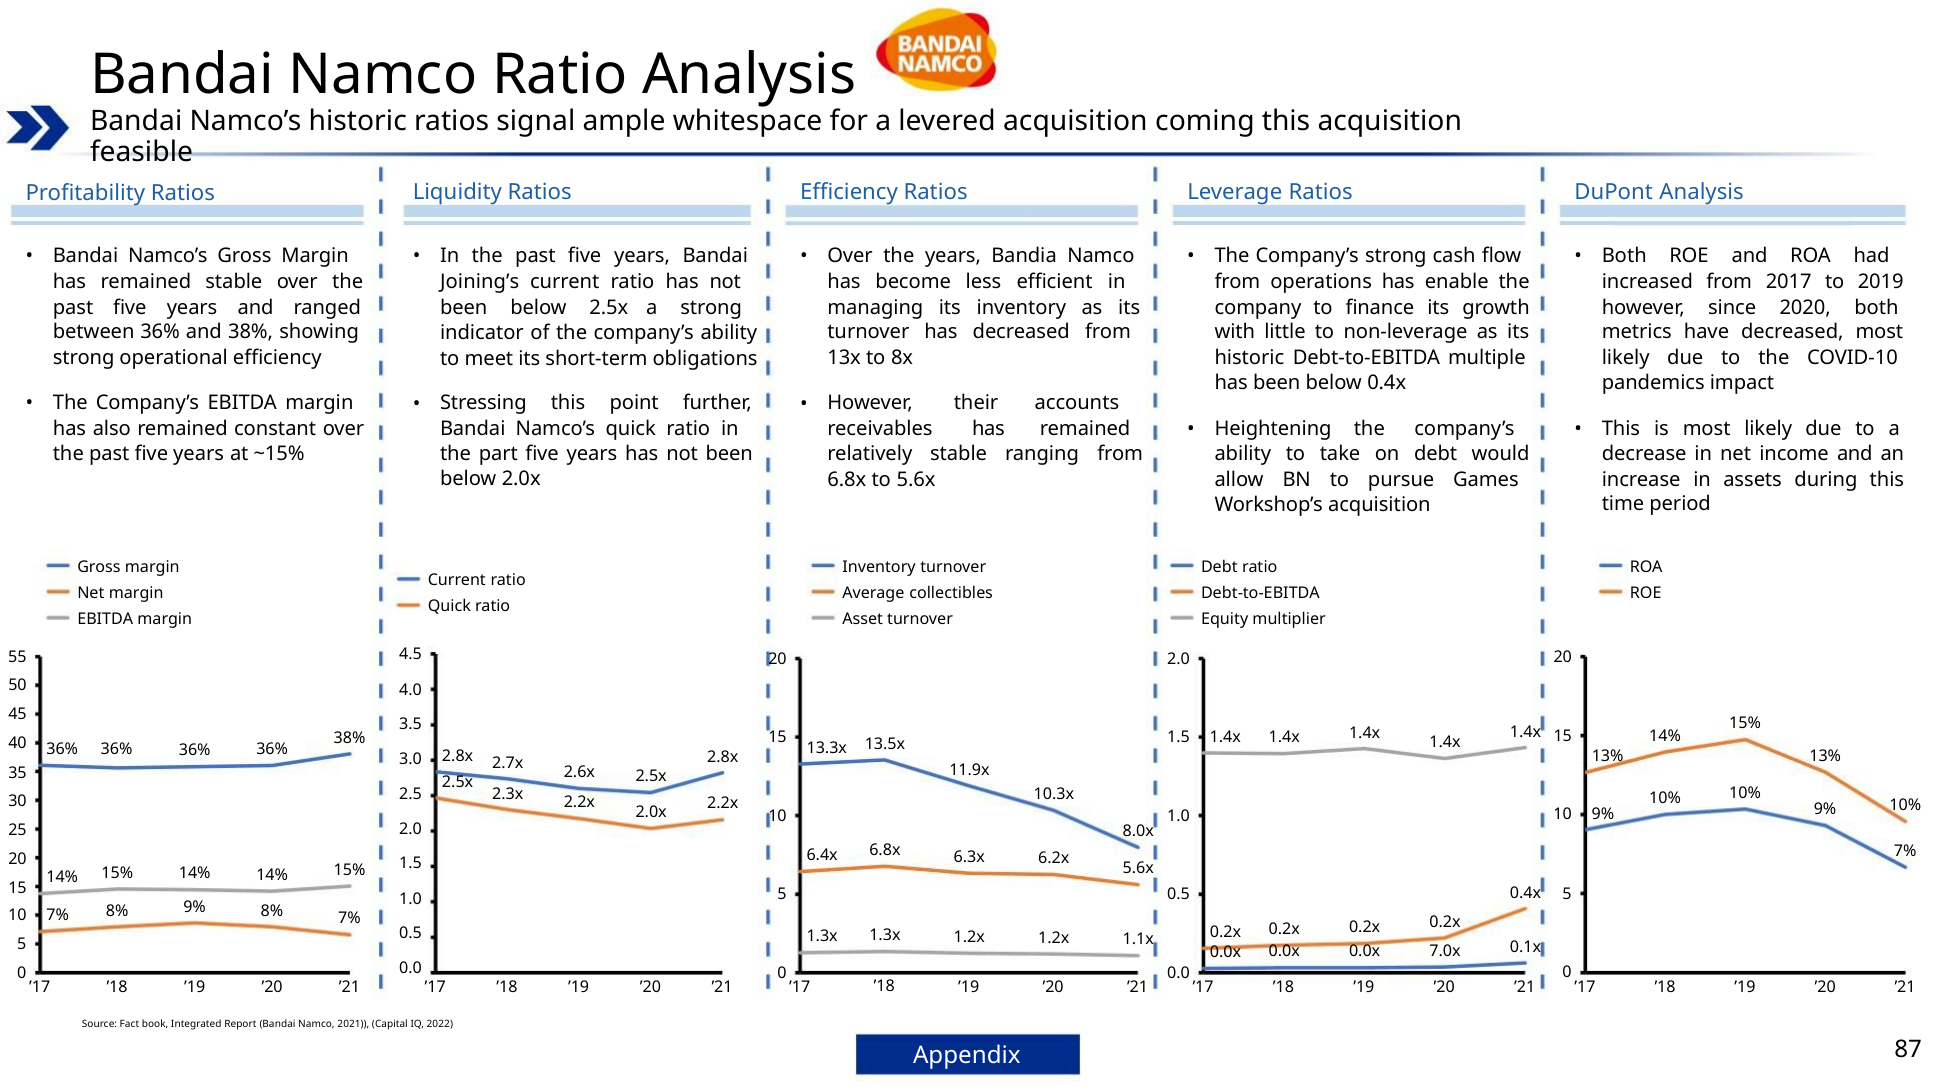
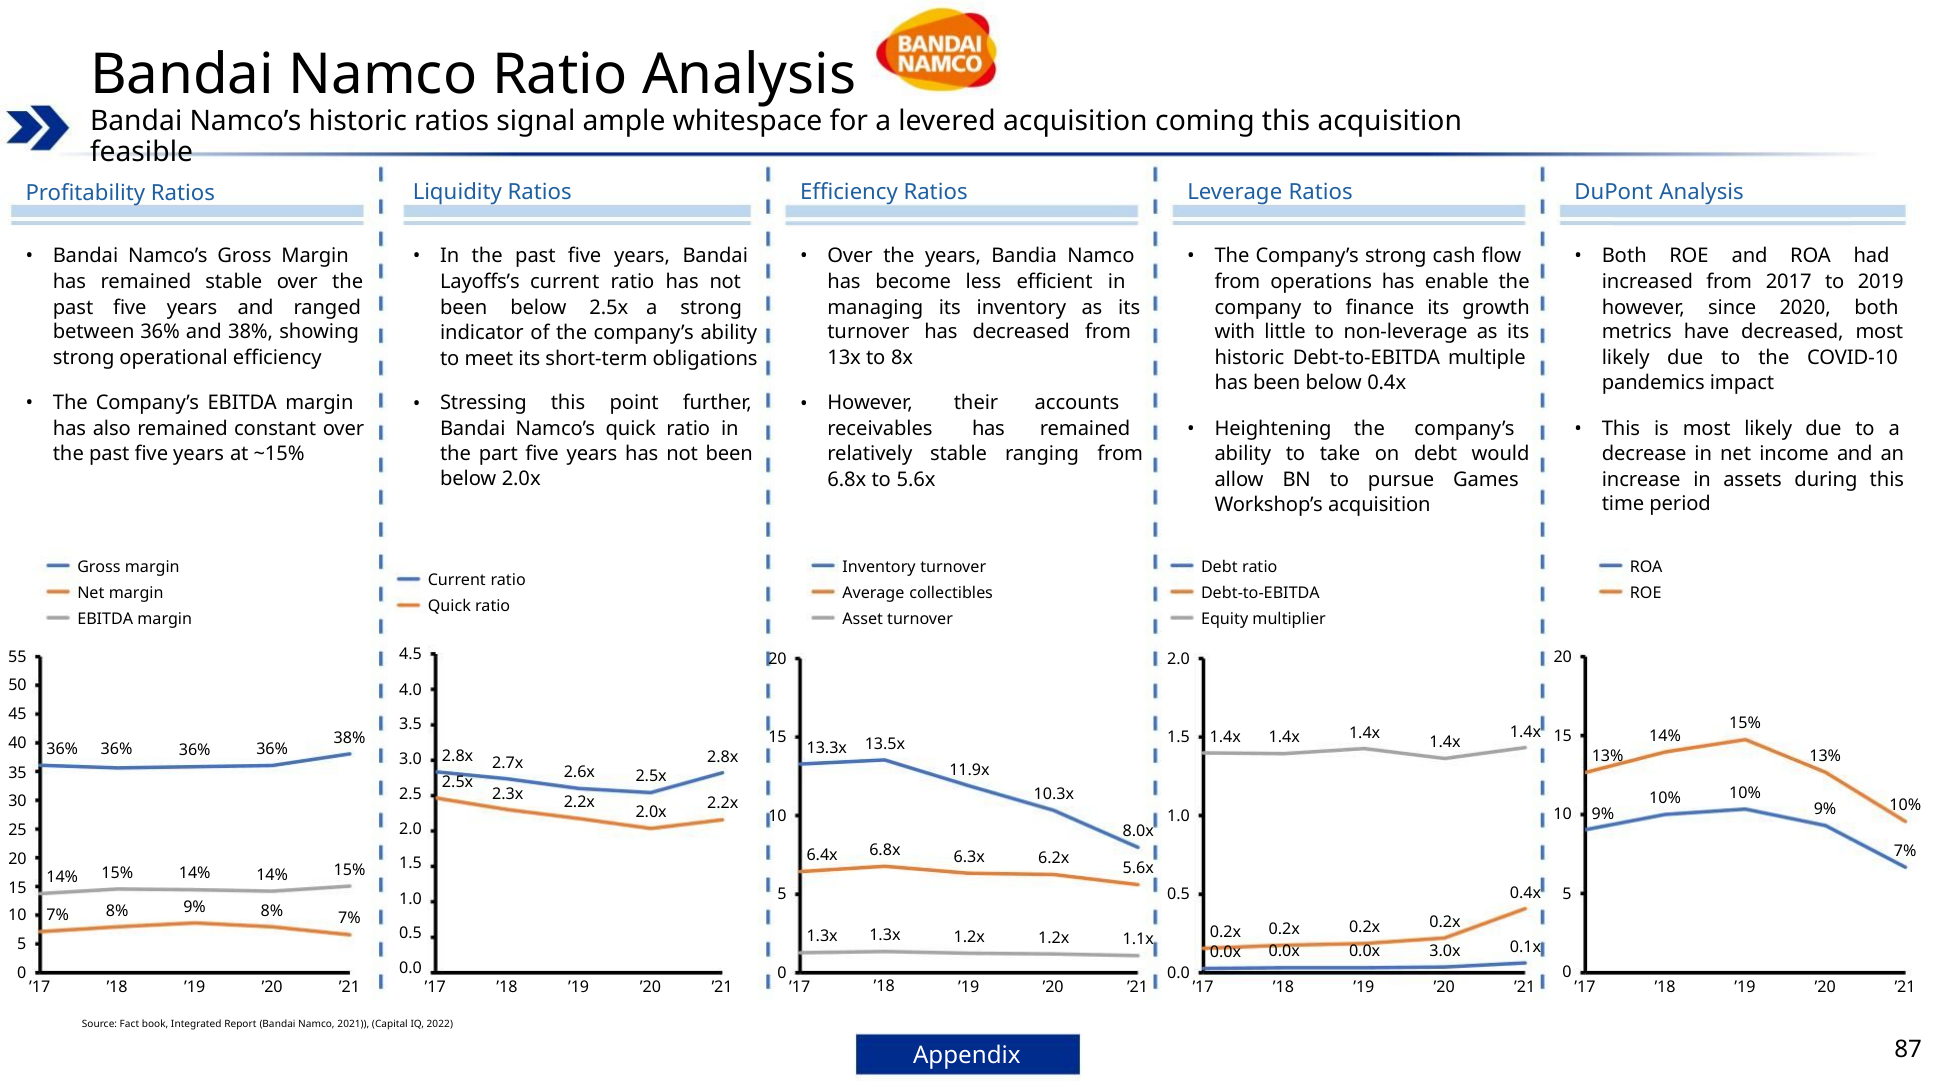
Joining’s: Joining’s -> Layoffs’s
7.0x: 7.0x -> 3.0x
